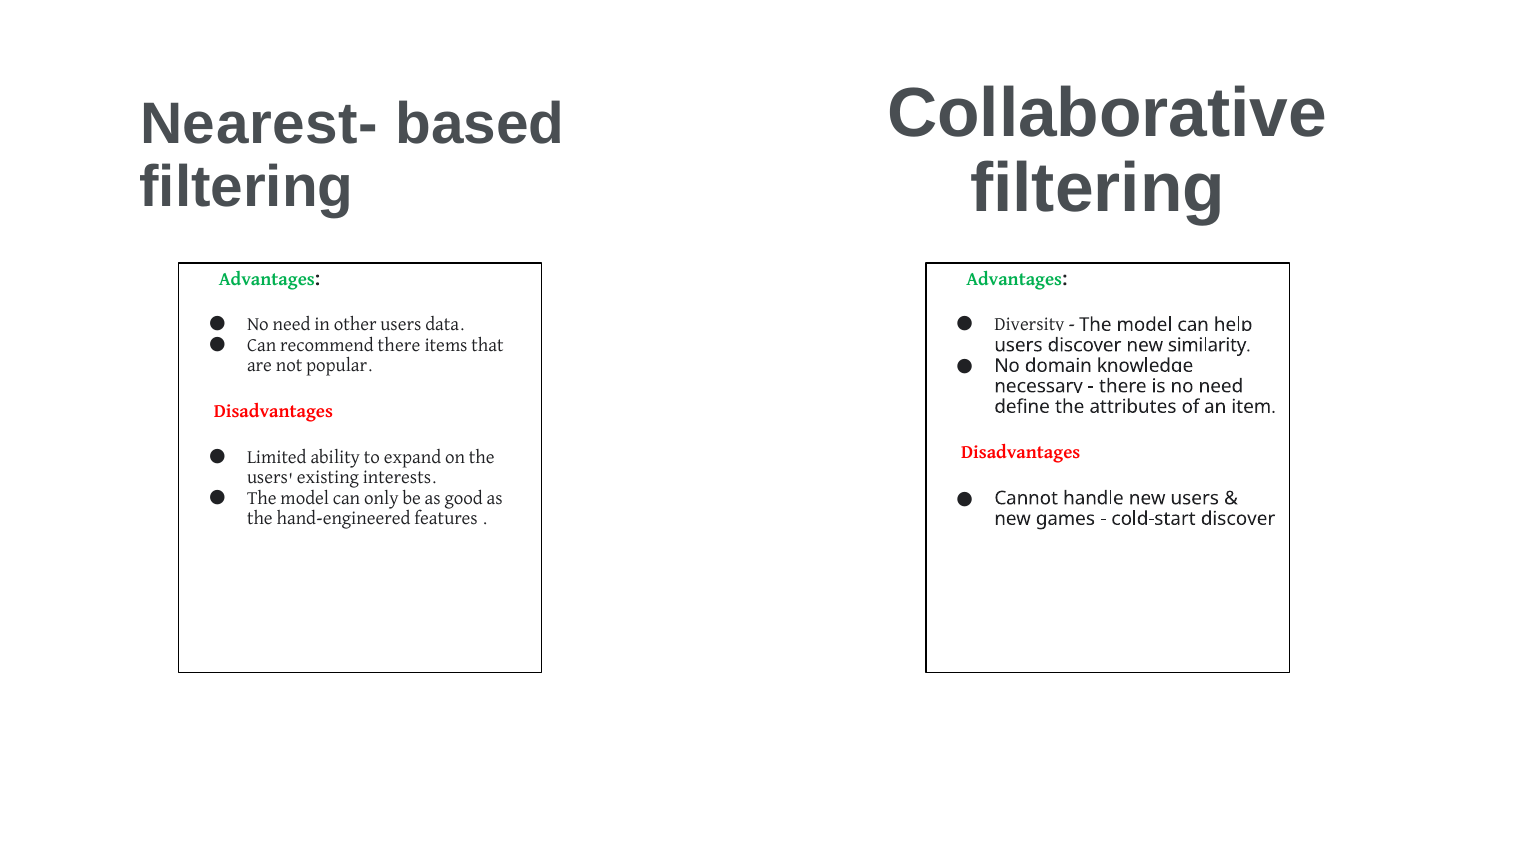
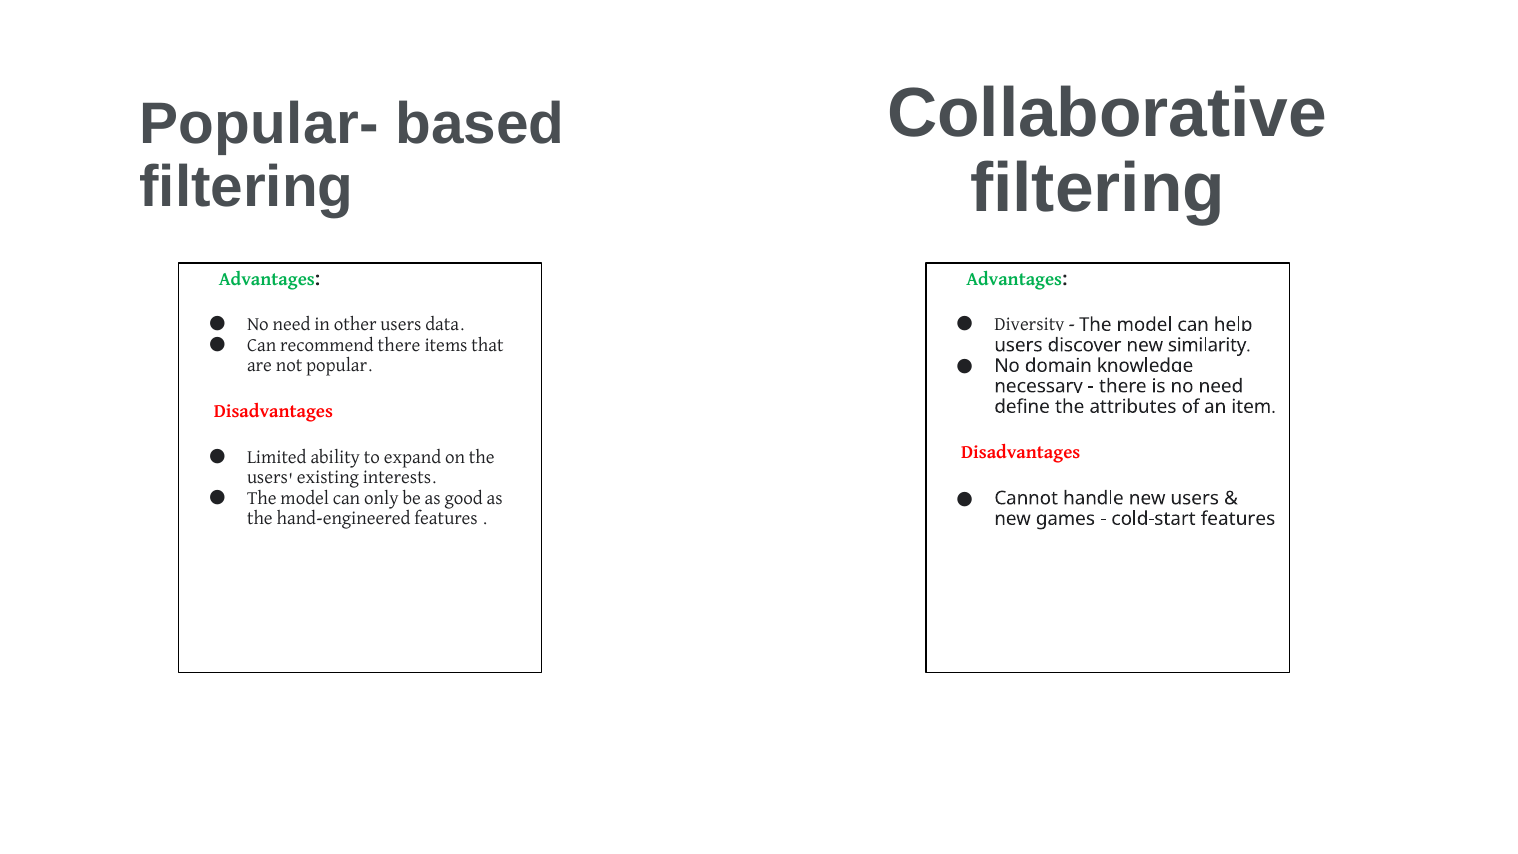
Nearest-: Nearest- -> Popular-
cold-start discover: discover -> features
